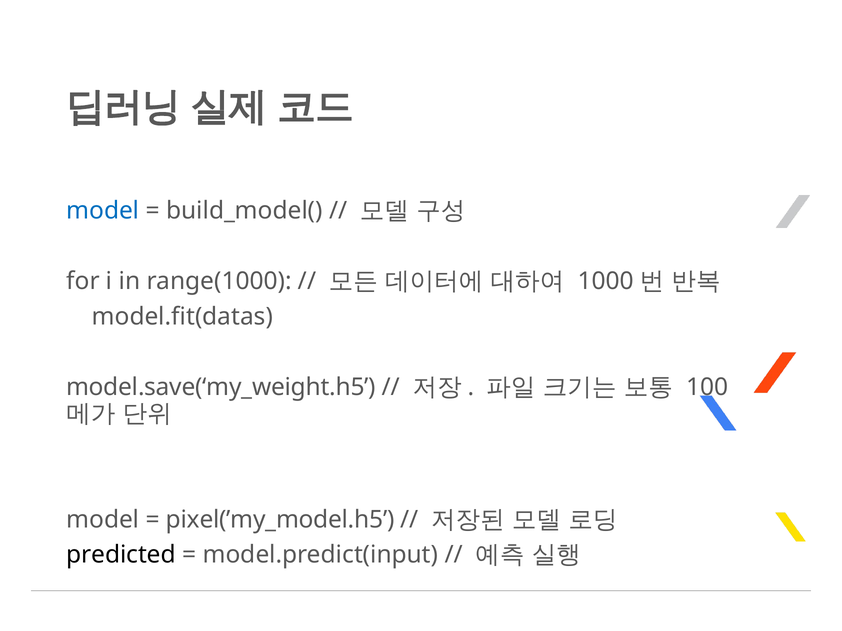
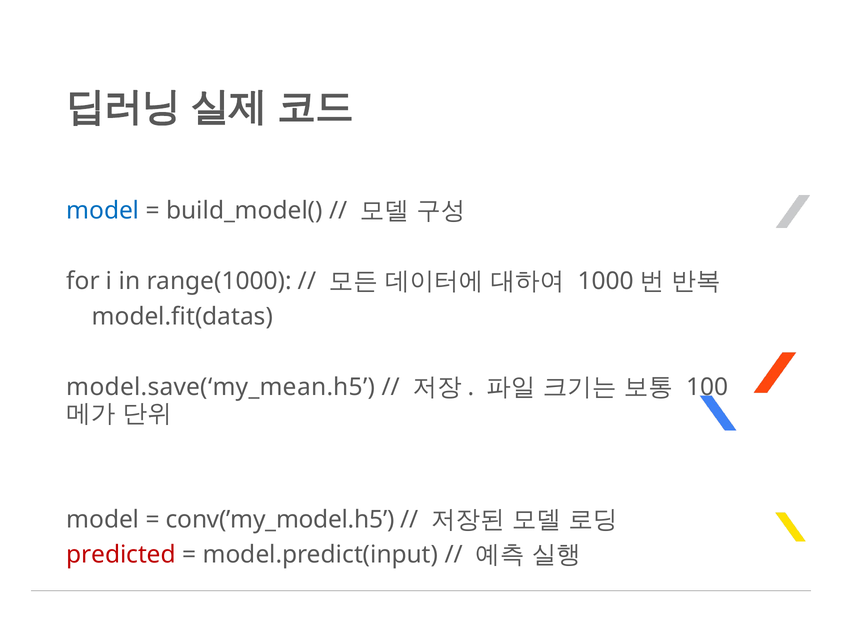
model.save(‘my_weight.h5: model.save(‘my_weight.h5 -> model.save(‘my_mean.h5
pixel(’my_model.h5: pixel(’my_model.h5 -> conv(’my_model.h5
predicted colour: black -> red
